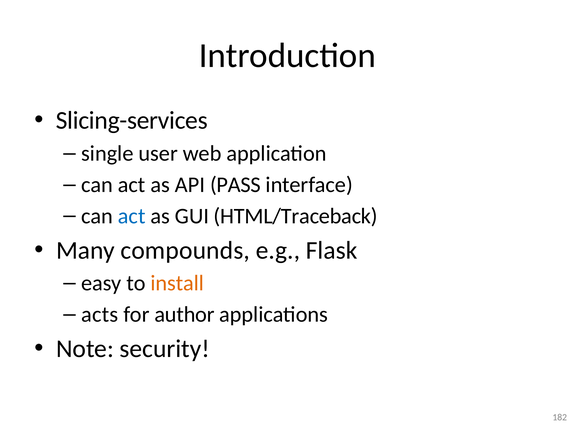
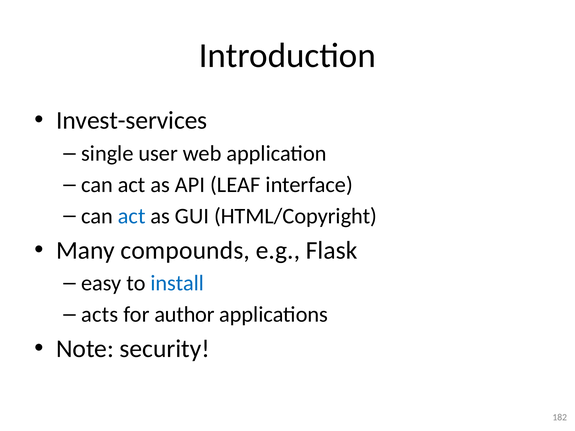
Slicing-services: Slicing-services -> Invest-services
PASS: PASS -> LEAF
HTML/Traceback: HTML/Traceback -> HTML/Copyright
install colour: orange -> blue
